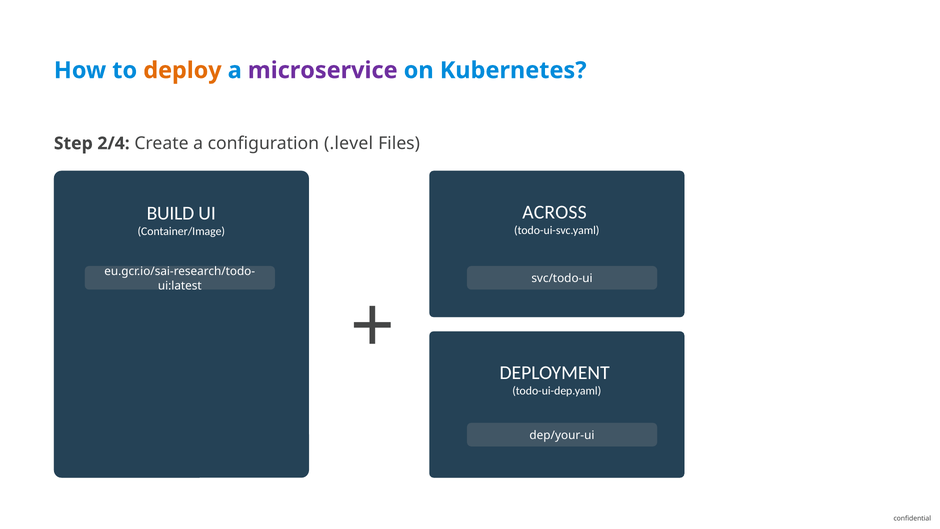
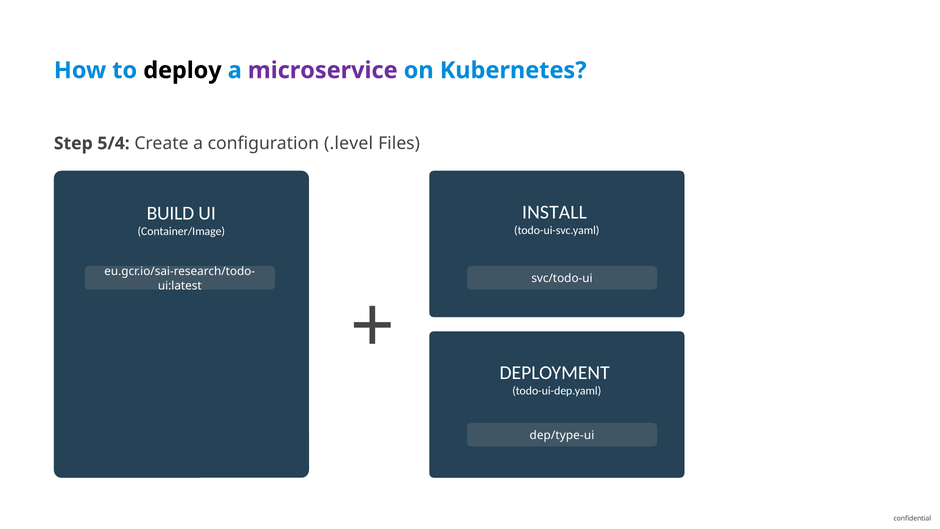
deploy colour: orange -> black
2/4: 2/4 -> 5/4
ACROSS: ACROSS -> INSTALL
dep/your-ui: dep/your-ui -> dep/type-ui
